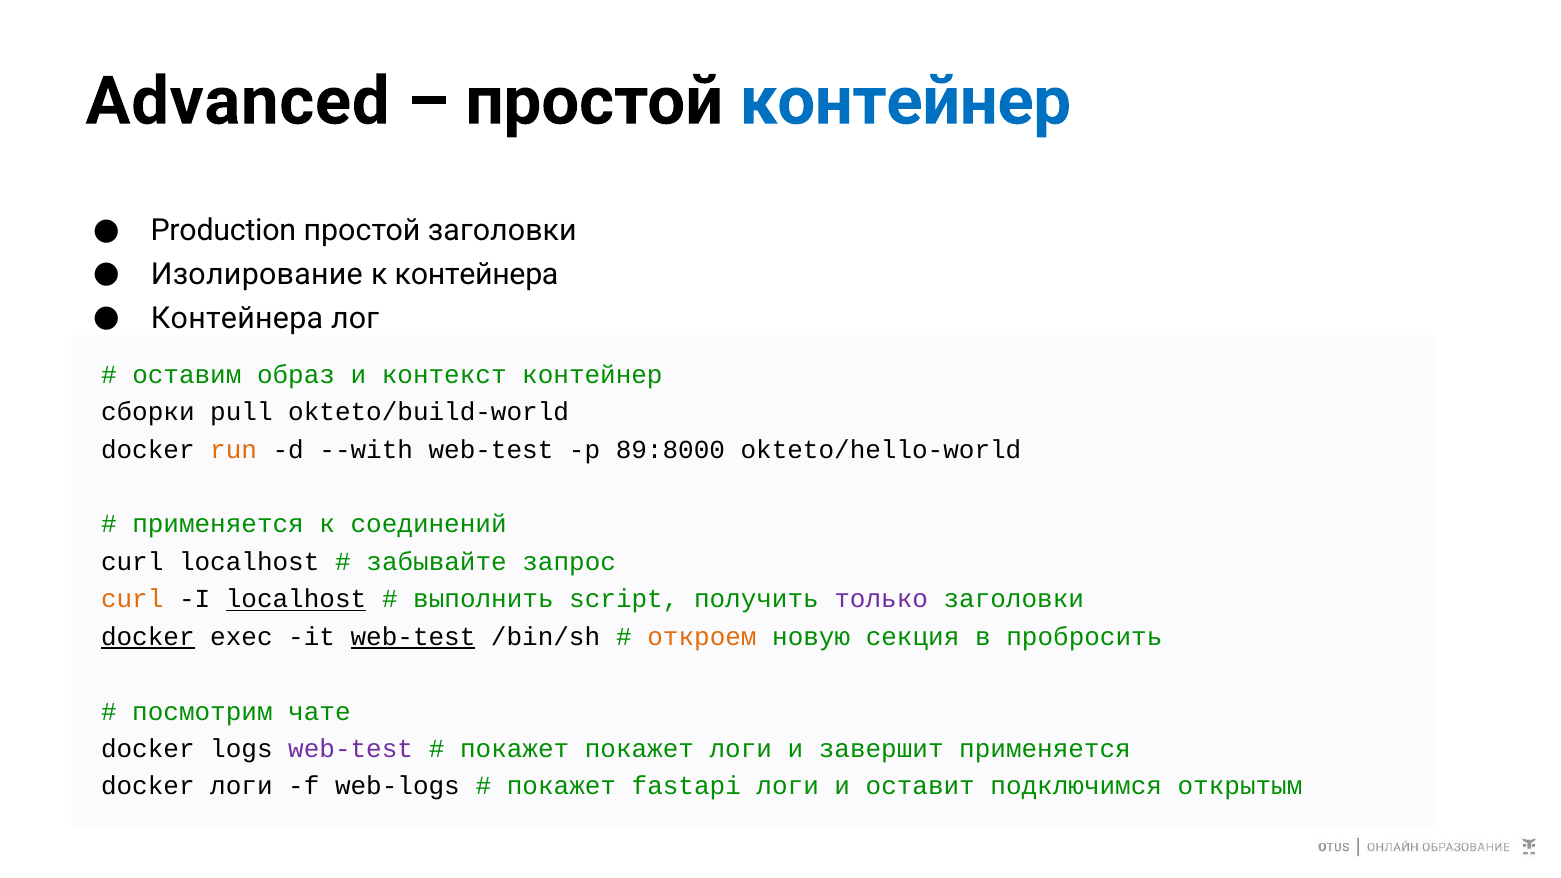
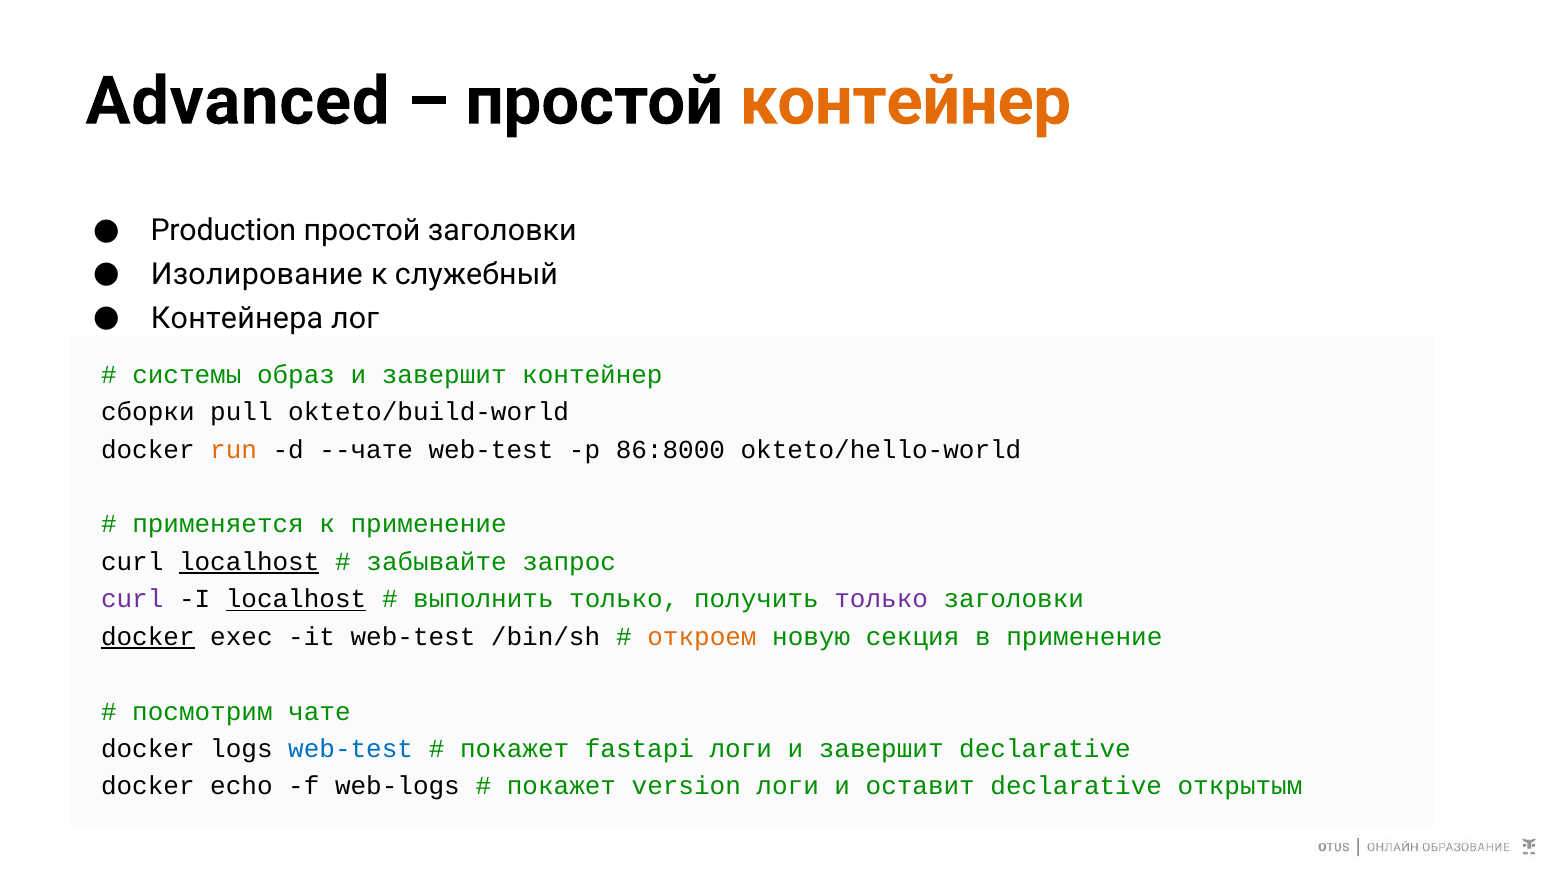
контейнер at (905, 102) colour: blue -> orange
к контейнера: контейнера -> служебный
оставим: оставим -> системы
образ и контекст: контекст -> завершит
--with: --with -> --чате
89:8000: 89:8000 -> 86:8000
к соединений: соединений -> применение
localhost at (249, 562) underline: none -> present
curl at (132, 599) colour: orange -> purple
выполнить script: script -> только
web-test at (413, 637) underline: present -> none
в пробросить: пробросить -> применение
web-test at (351, 749) colour: purple -> blue
покажет покажет: покажет -> fastapi
завершит применяется: применяется -> declarative
docker логи: логи -> echo
fastapi: fastapi -> version
оставит подключимся: подключимся -> declarative
